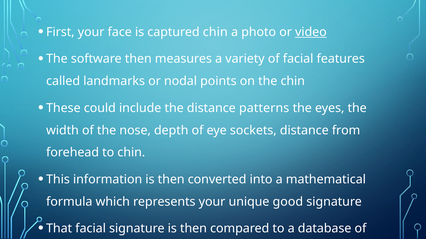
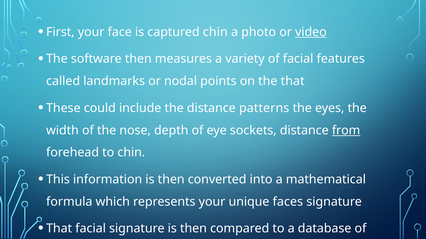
the chin: chin -> that
from underline: none -> present
unique good: good -> faces
